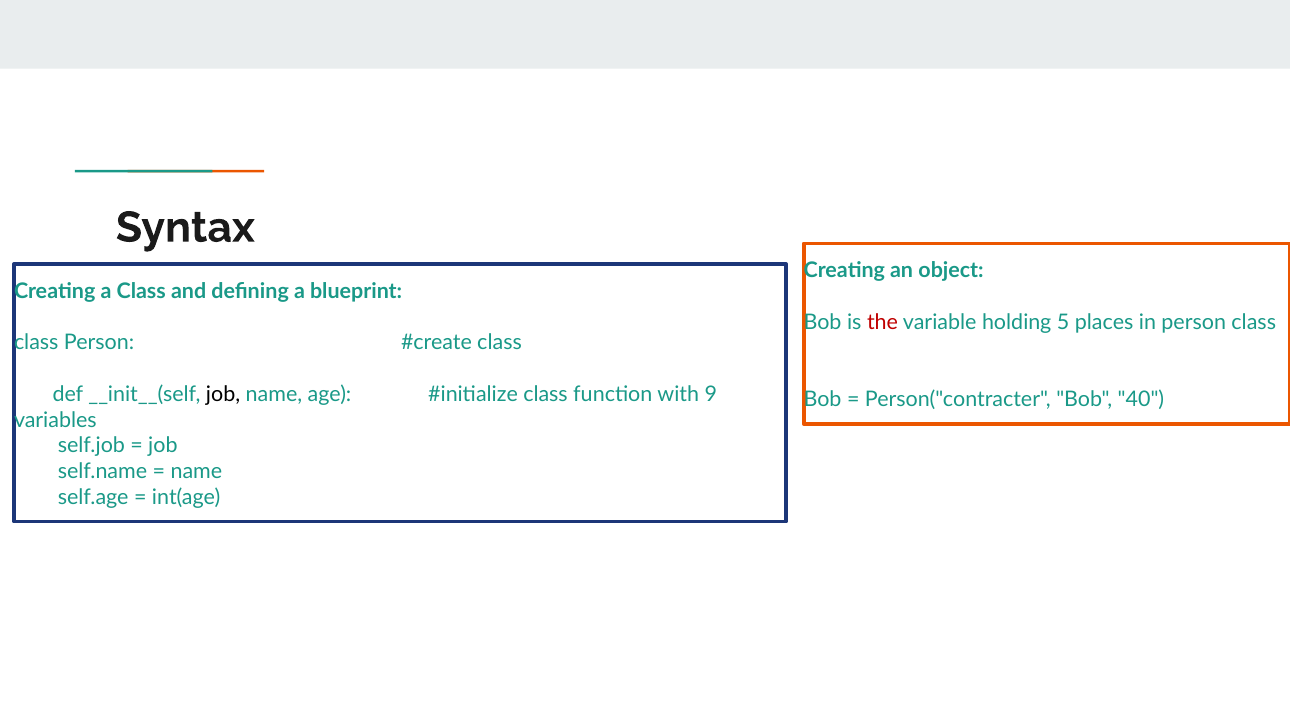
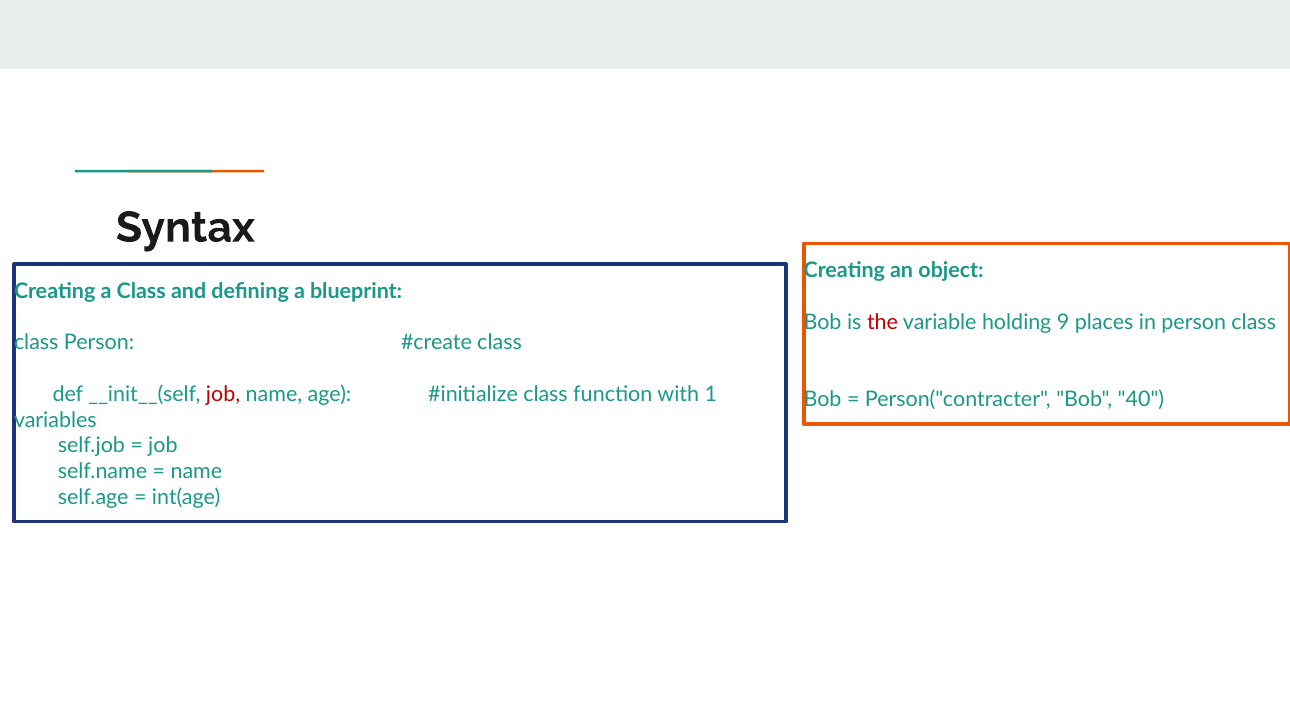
5: 5 -> 9
job at (223, 395) colour: black -> red
9: 9 -> 1
